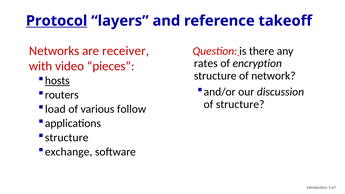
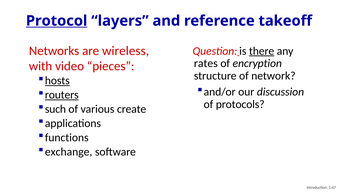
receiver: receiver -> wireless
there underline: none -> present
routers underline: none -> present
of structure: structure -> protocols
load: load -> such
follow: follow -> create
structure at (67, 138): structure -> functions
